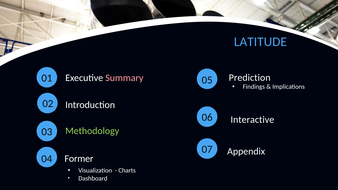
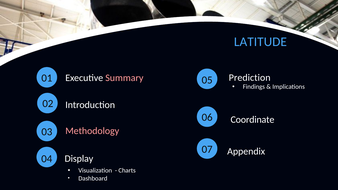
Interactive: Interactive -> Coordinate
Methodology colour: light green -> pink
Former: Former -> Display
